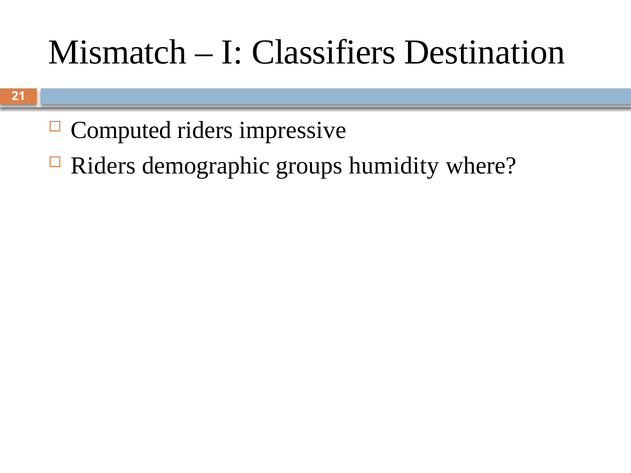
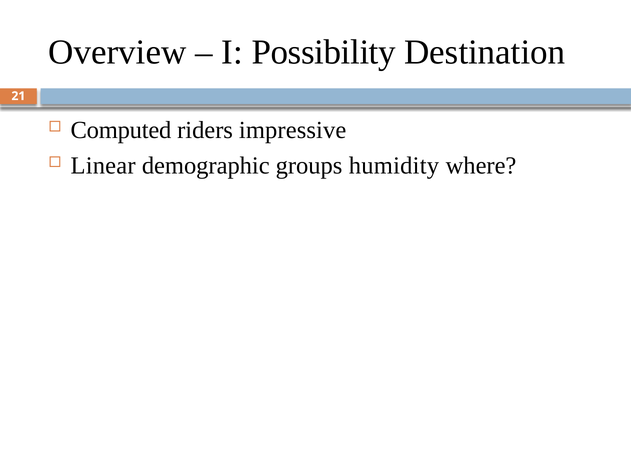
Mismatch: Mismatch -> Overview
Classifiers: Classifiers -> Possibility
Riders at (103, 166): Riders -> Linear
